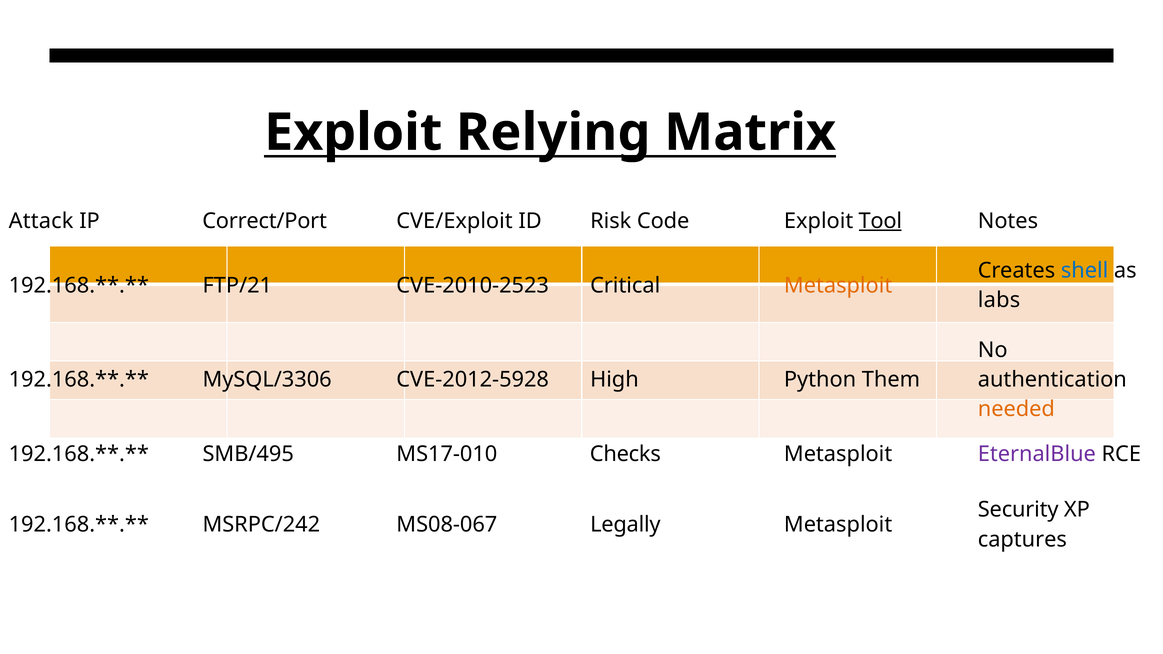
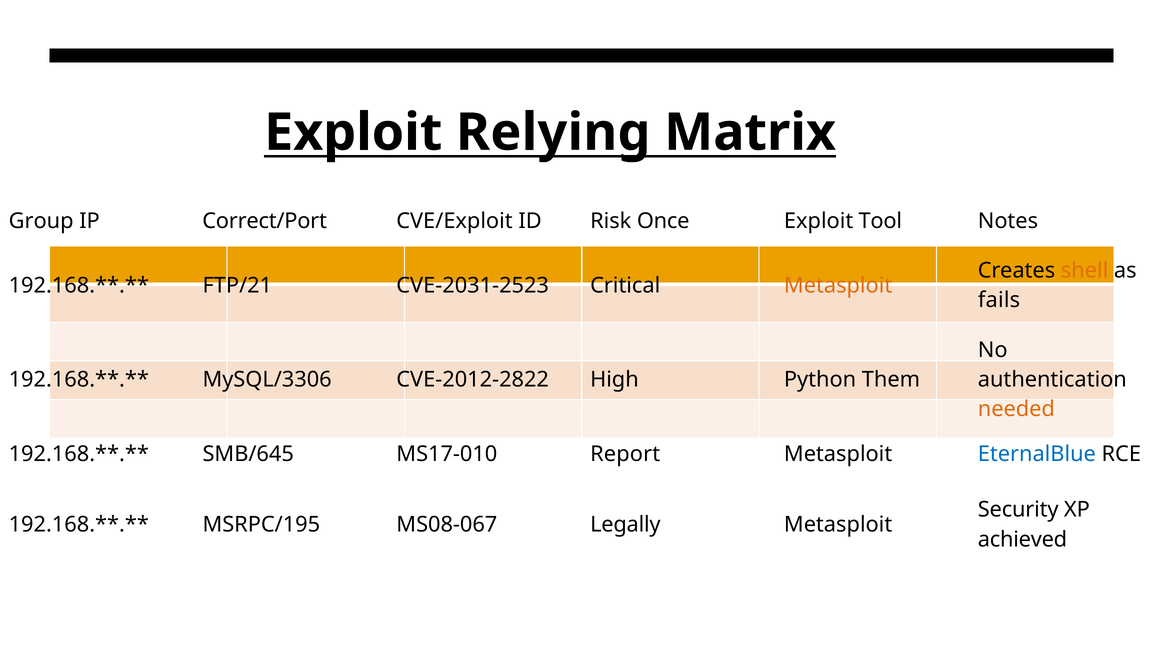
Attack: Attack -> Group
Code: Code -> Once
Tool underline: present -> none
shell colour: blue -> orange
CVE-2010-2523: CVE-2010-2523 -> CVE-2031-2523
labs: labs -> fails
CVE-2012-5928: CVE-2012-5928 -> CVE-2012-2822
SMB/495: SMB/495 -> SMB/645
Checks: Checks -> Report
EternalBlue colour: purple -> blue
MSRPC/242: MSRPC/242 -> MSRPC/195
captures: captures -> achieved
